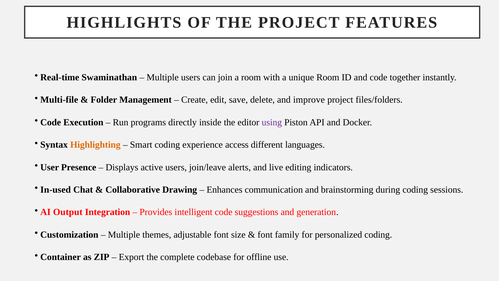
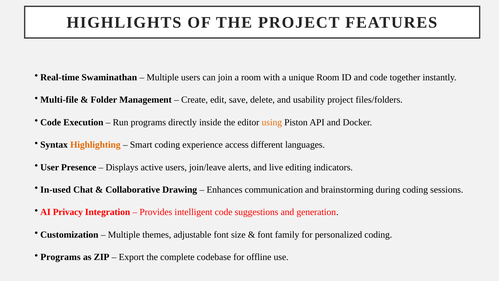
improve: improve -> usability
using colour: purple -> orange
Output: Output -> Privacy
Container at (61, 257): Container -> Programs
